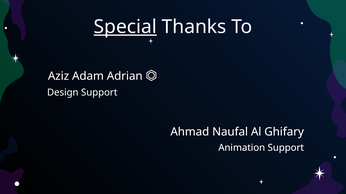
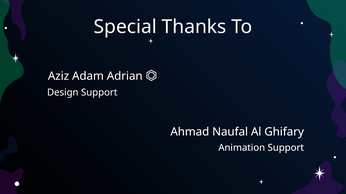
Special underline: present -> none
